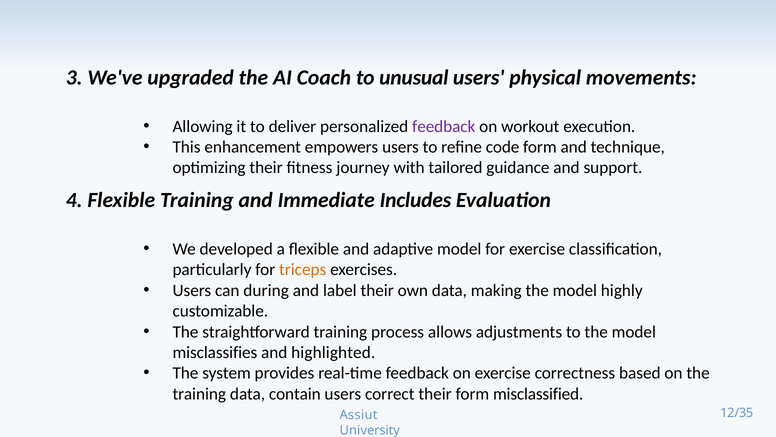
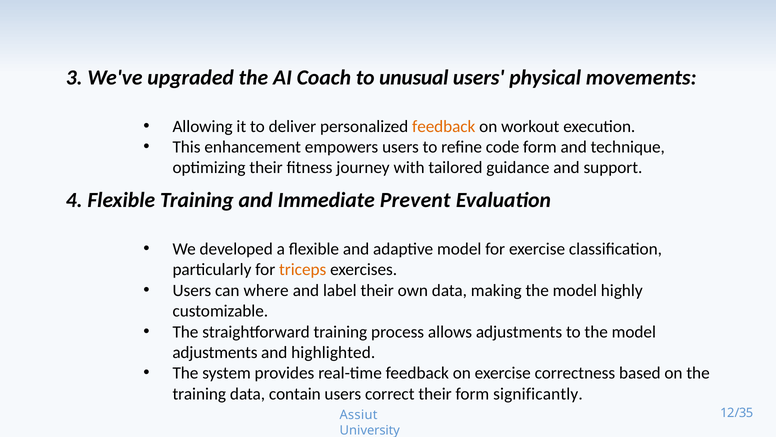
feedback at (444, 126) colour: purple -> orange
Includes: Includes -> Prevent
during: during -> where
misclassifies at (215, 353): misclassifies -> adjustments
misclassified: misclassified -> significantly
